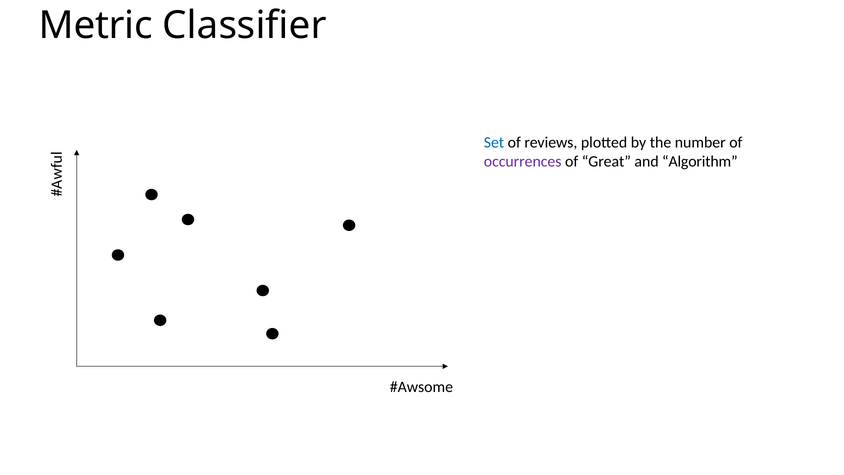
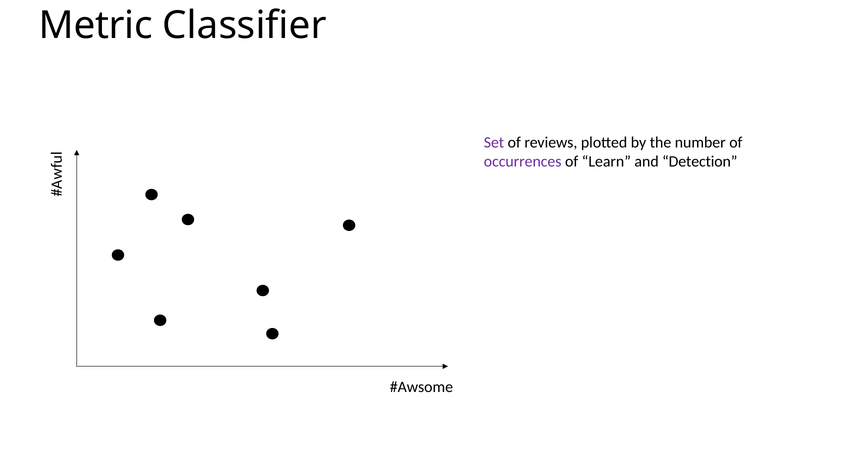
Set colour: blue -> purple
Great: Great -> Learn
Algorithm: Algorithm -> Detection
